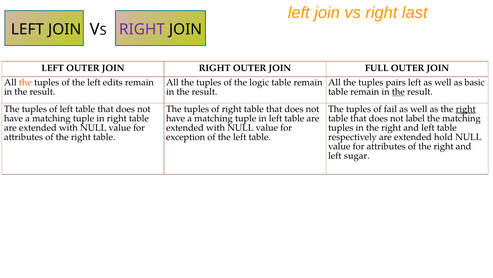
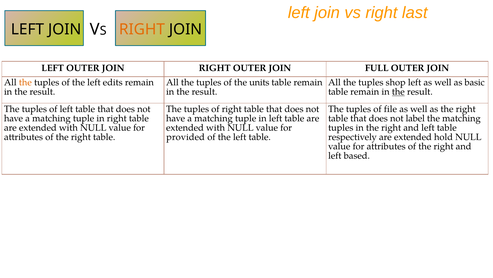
RIGHT at (142, 29) colour: purple -> orange
logic: logic -> units
pairs: pairs -> shop
fail: fail -> file
right at (466, 109) underline: present -> none
exception: exception -> provided
sugar: sugar -> based
